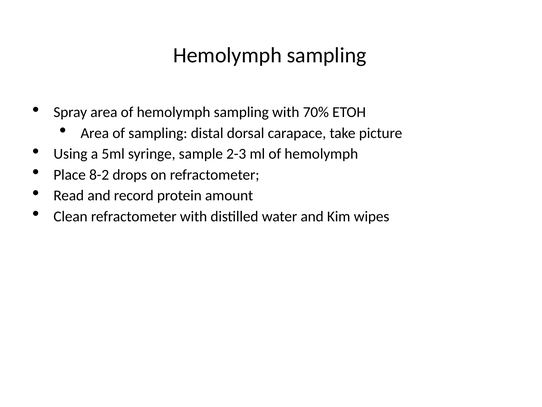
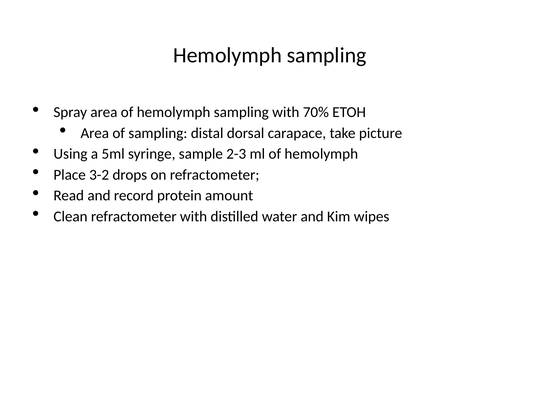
8-2: 8-2 -> 3-2
